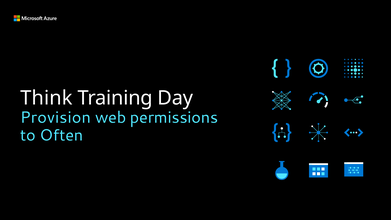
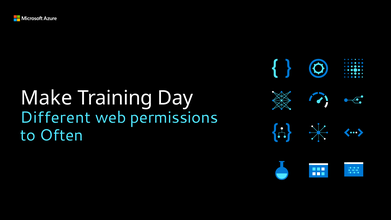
Think: Think -> Make
Provision: Provision -> Different
